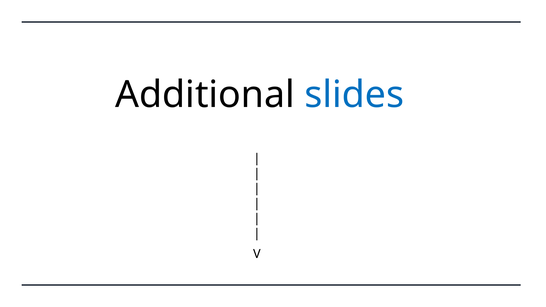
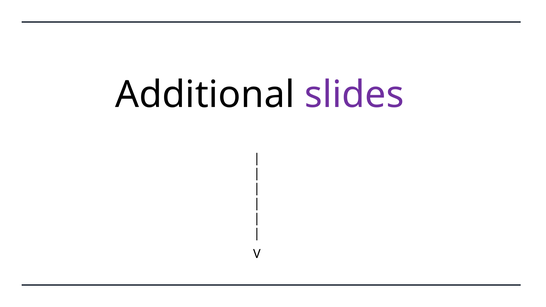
slides colour: blue -> purple
